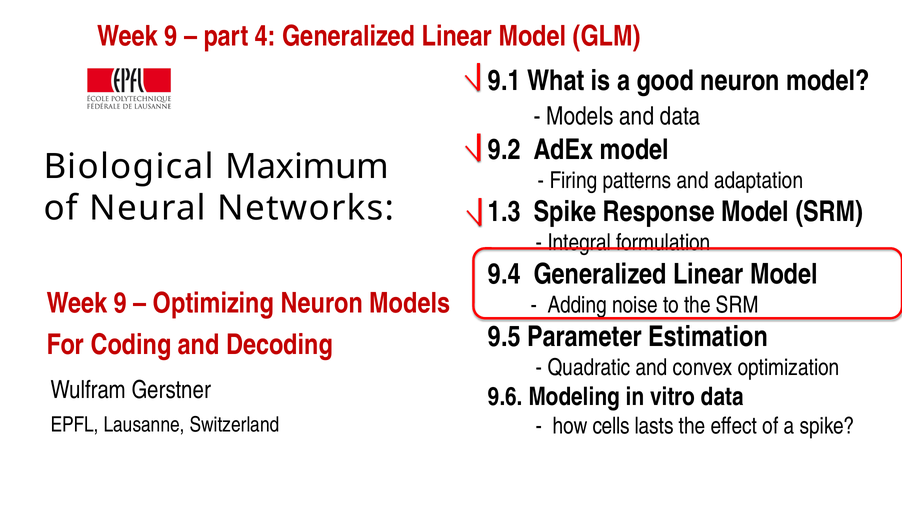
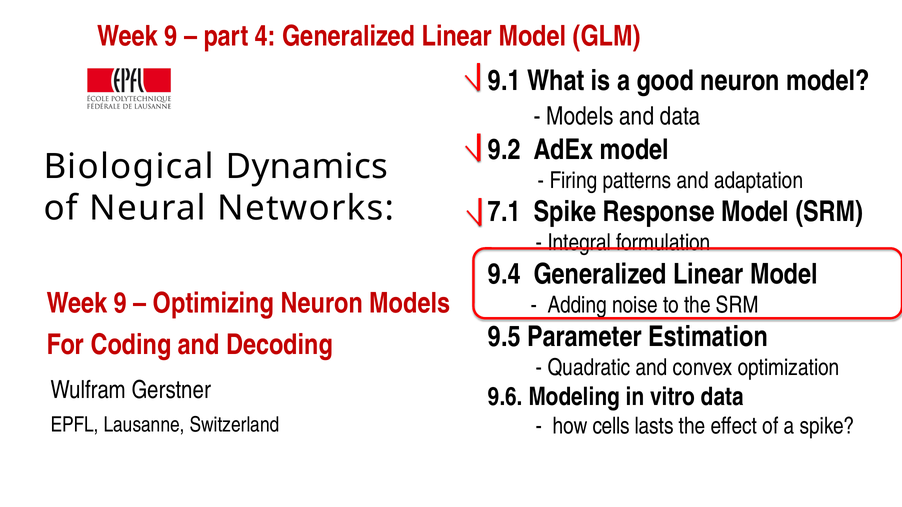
Maximum: Maximum -> Dynamics
1.3: 1.3 -> 7.1
